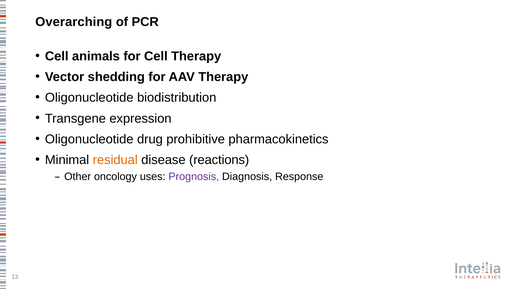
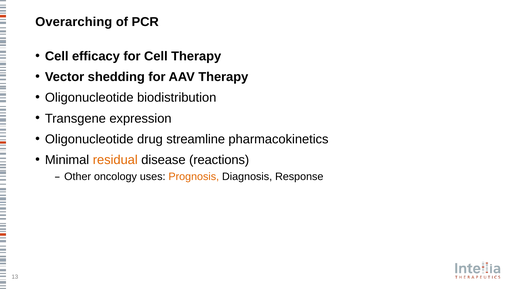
animals: animals -> efficacy
prohibitive: prohibitive -> streamline
Prognosis colour: purple -> orange
